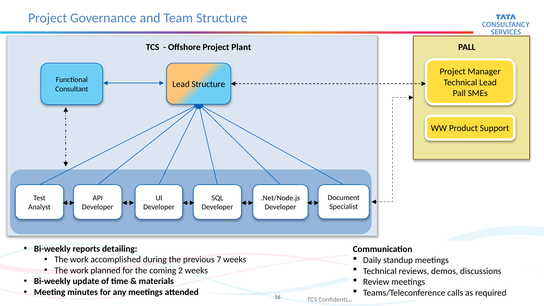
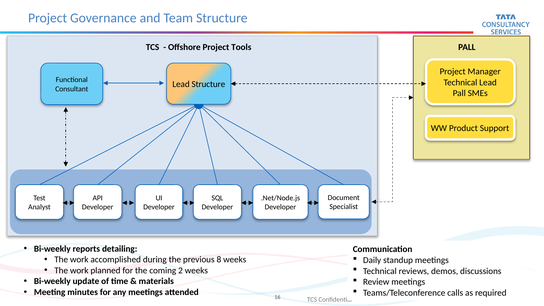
Plant: Plant -> Tools
7: 7 -> 8
